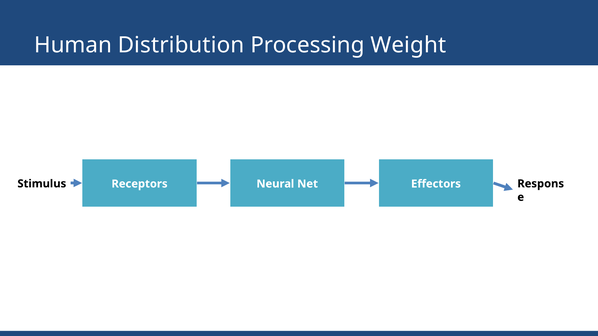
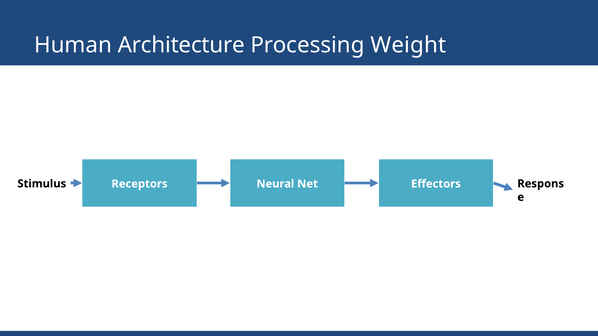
Distribution: Distribution -> Architecture
